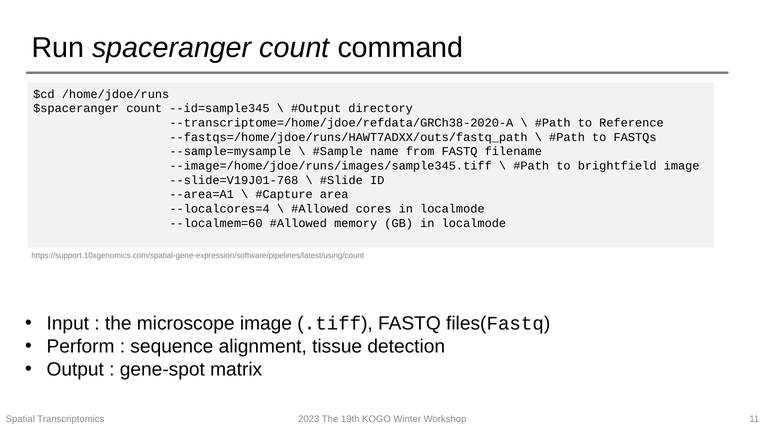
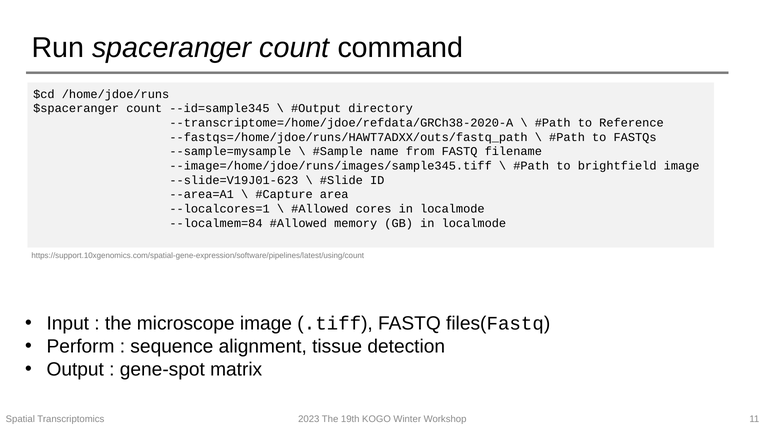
--slide=V19J01-768: --slide=V19J01-768 -> --slide=V19J01-623
--localcores=4: --localcores=4 -> --localcores=1
--localmem=60: --localmem=60 -> --localmem=84
